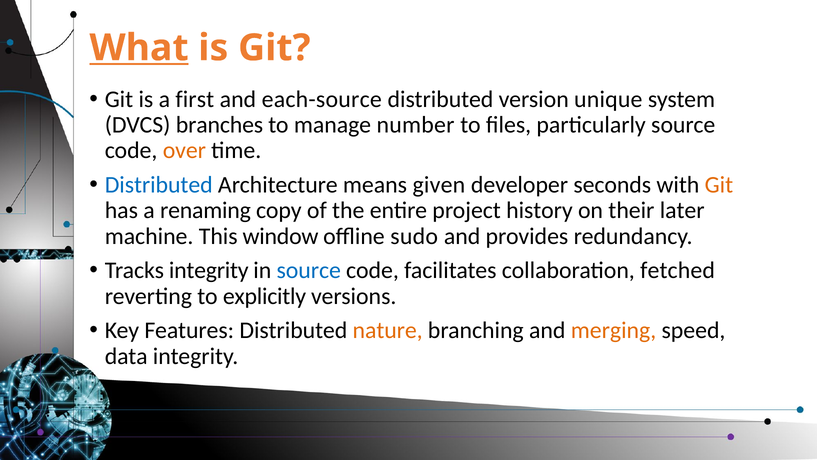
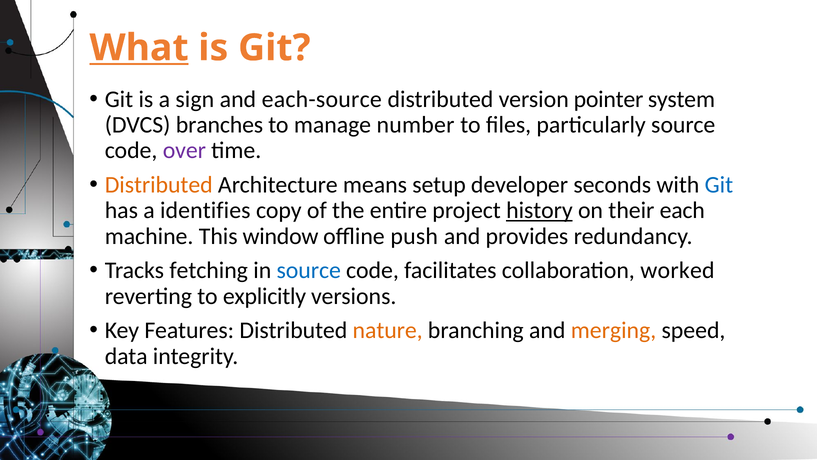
first: first -> sign
unique: unique -> pointer
over colour: orange -> purple
Distributed at (159, 185) colour: blue -> orange
given: given -> setup
Git at (719, 185) colour: orange -> blue
renaming: renaming -> identifies
history underline: none -> present
later: later -> each
sudo: sudo -> push
Tracks integrity: integrity -> fetching
fetched: fetched -> worked
